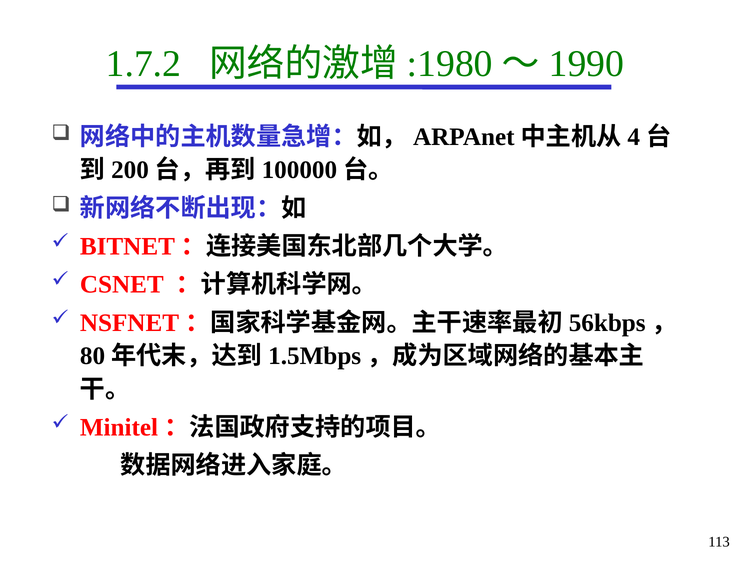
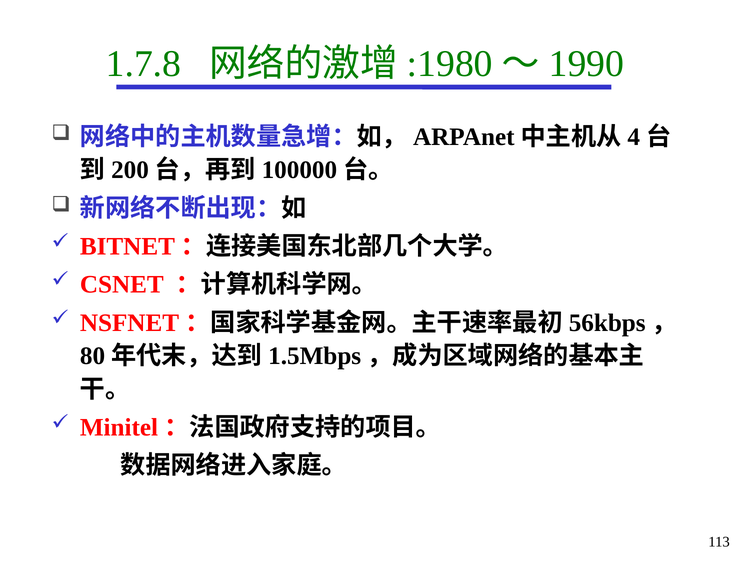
1.7.2: 1.7.2 -> 1.7.8
